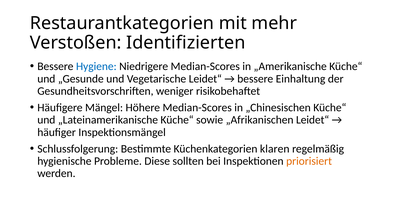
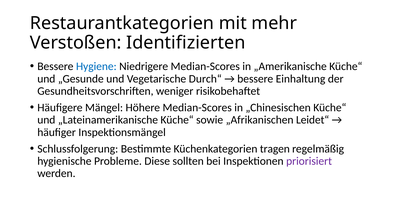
Vegetarische Leidet“: Leidet“ -> Durch“
klaren: klaren -> tragen
priorisiert colour: orange -> purple
